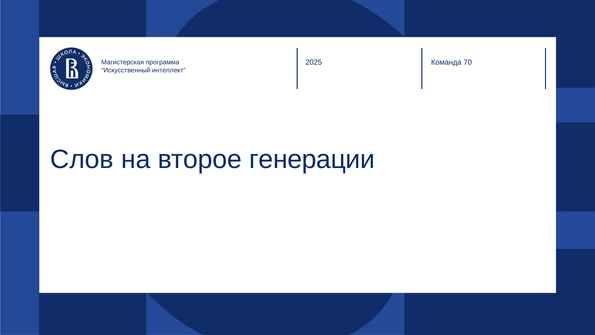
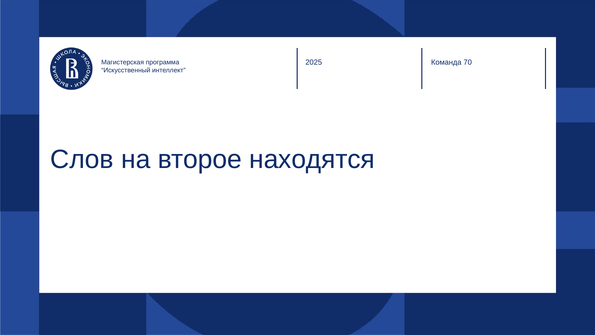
генерации: генерации -> находятся
